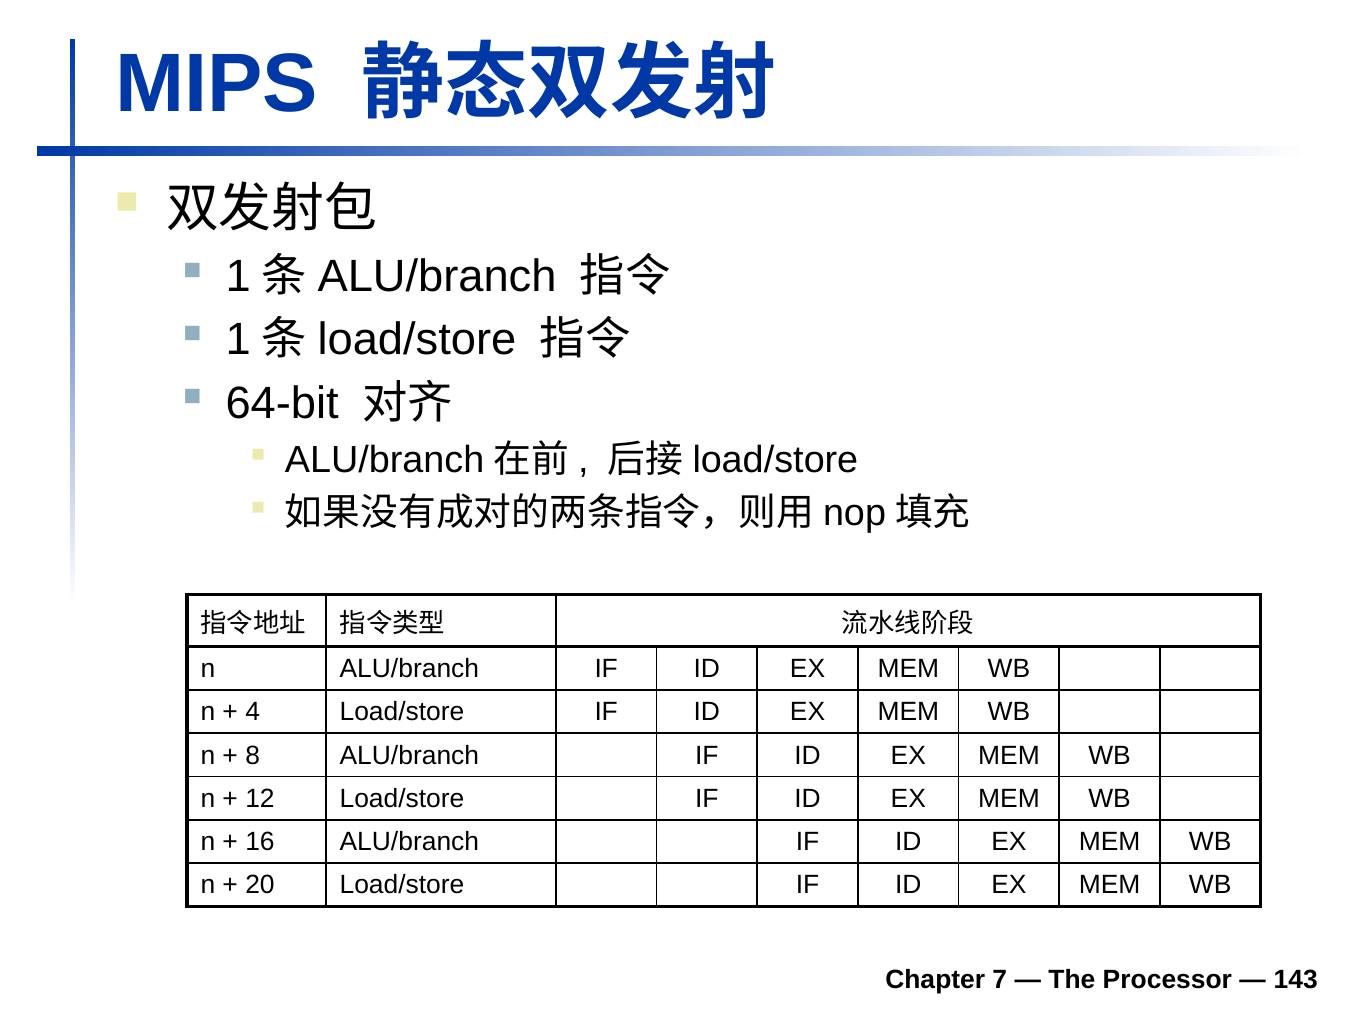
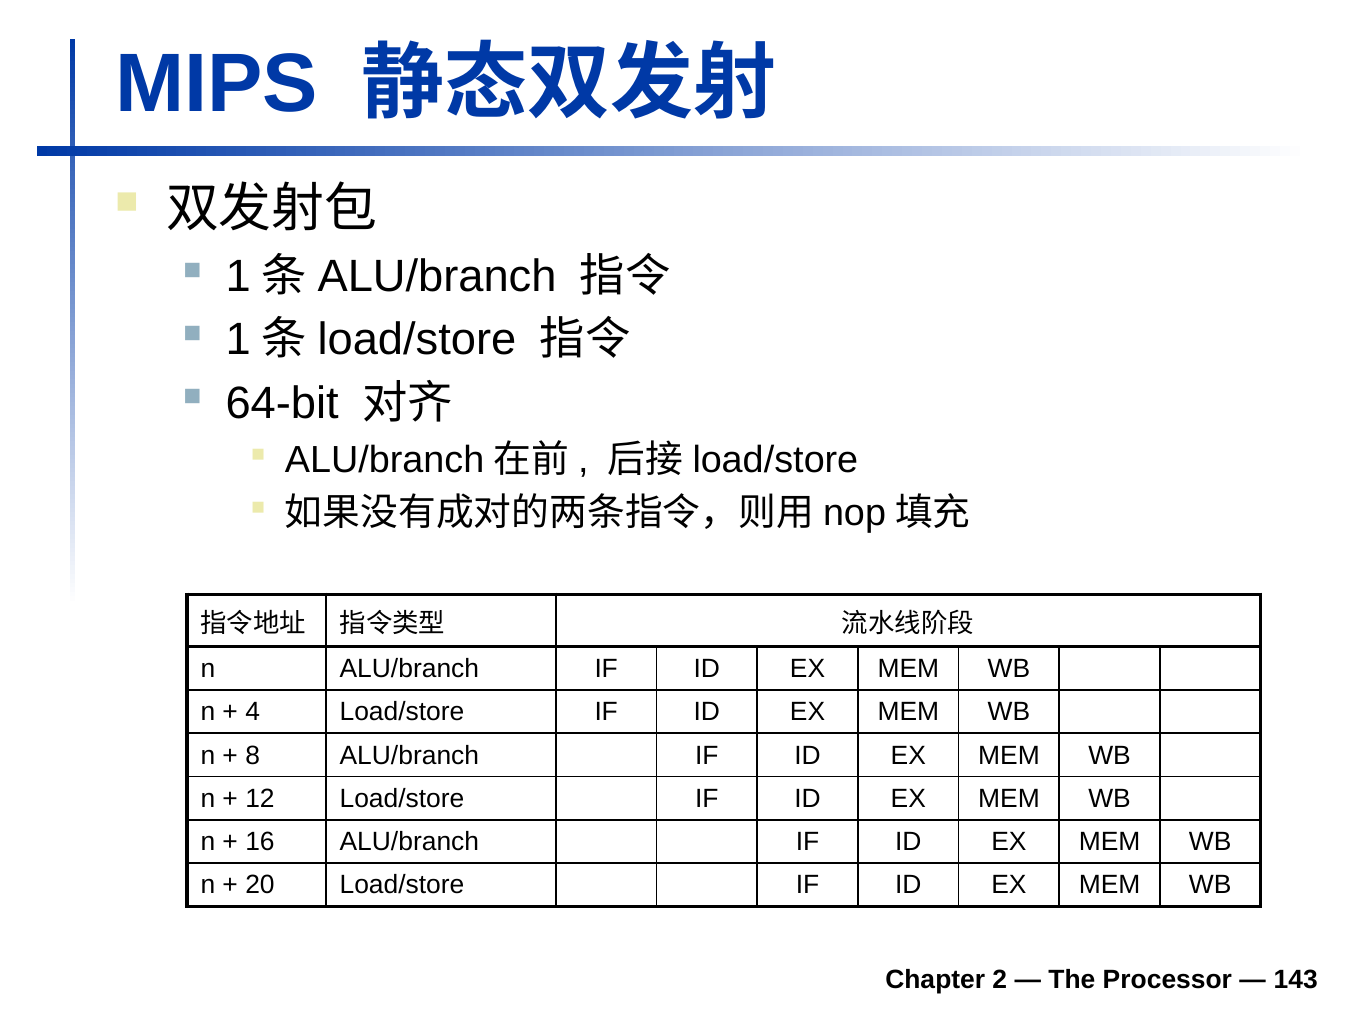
7: 7 -> 2
